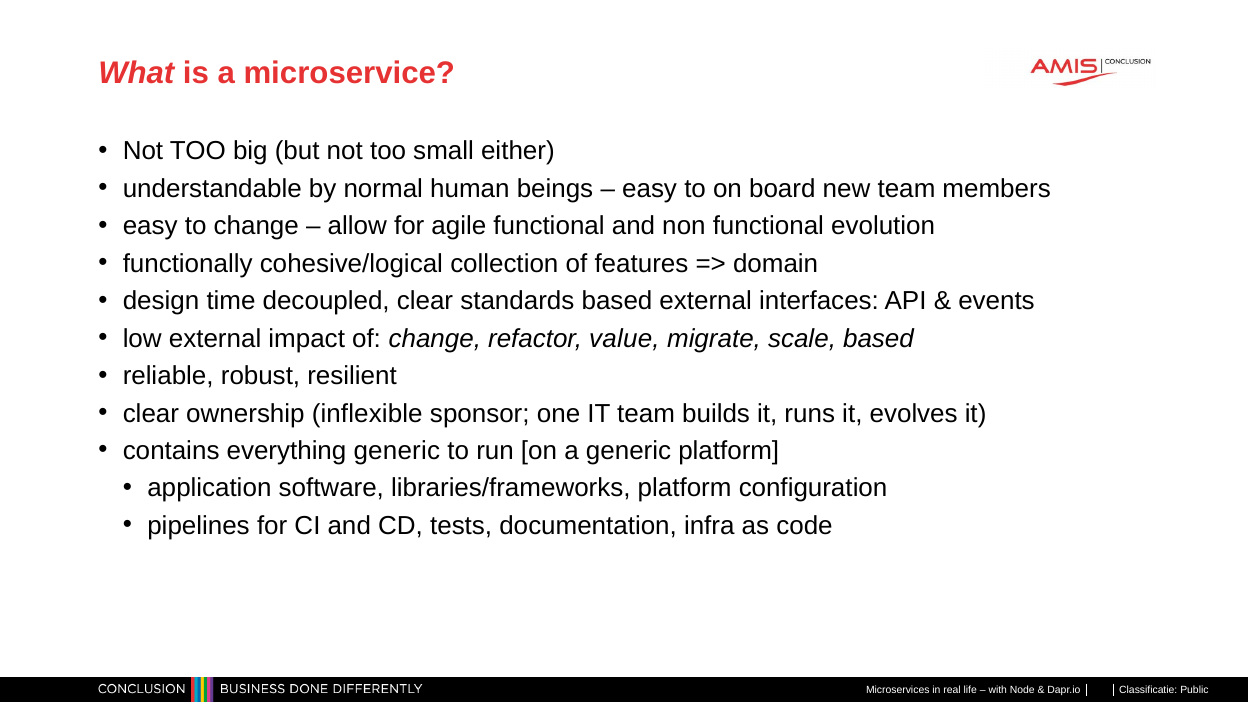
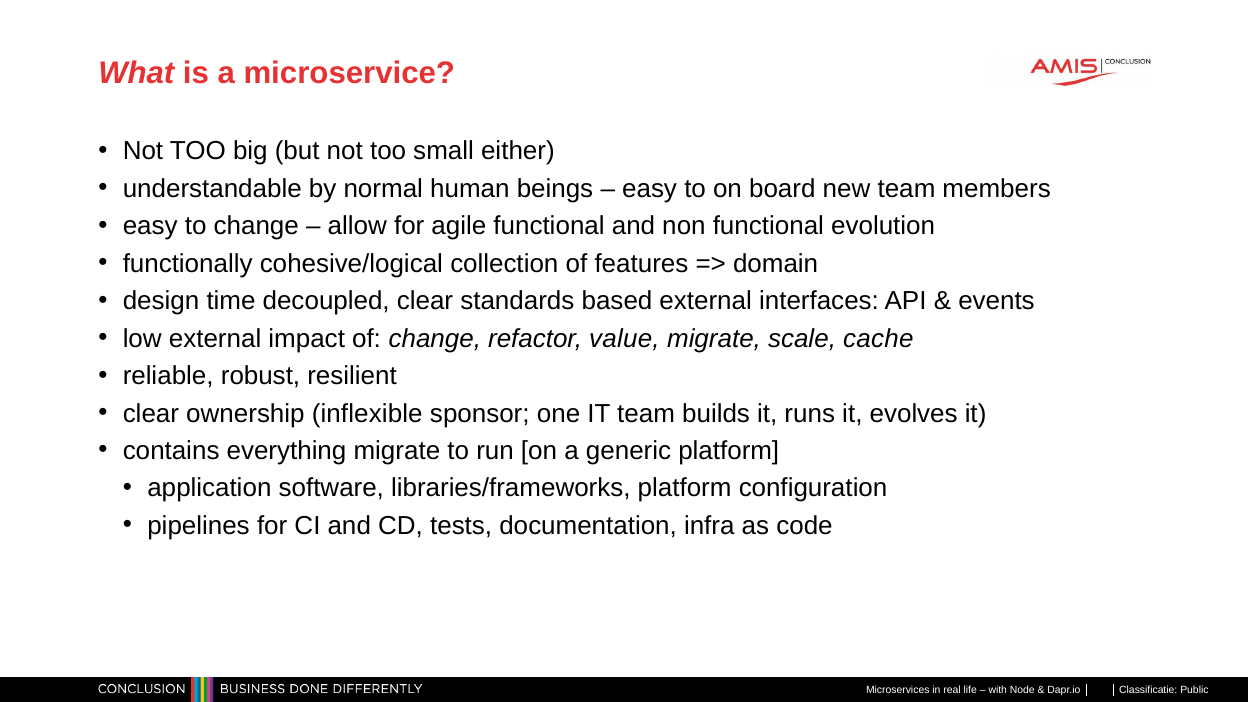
scale based: based -> cache
everything generic: generic -> migrate
